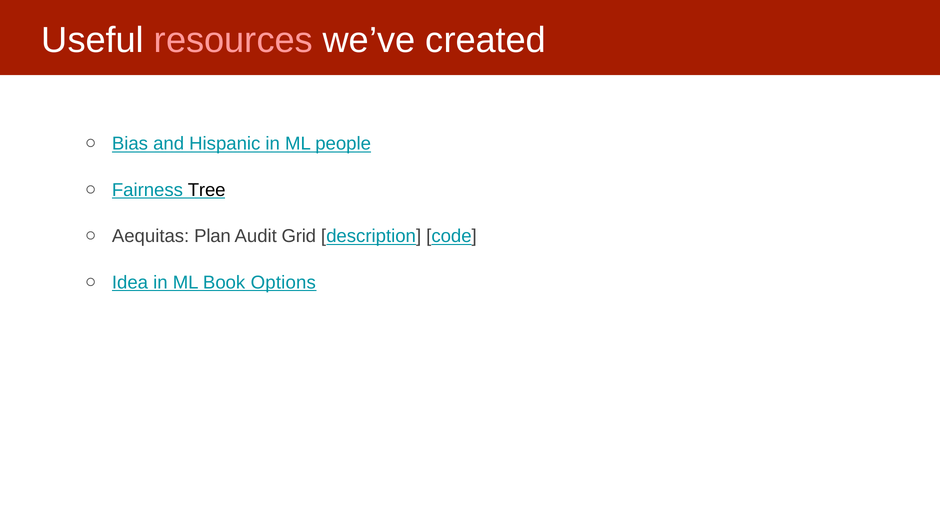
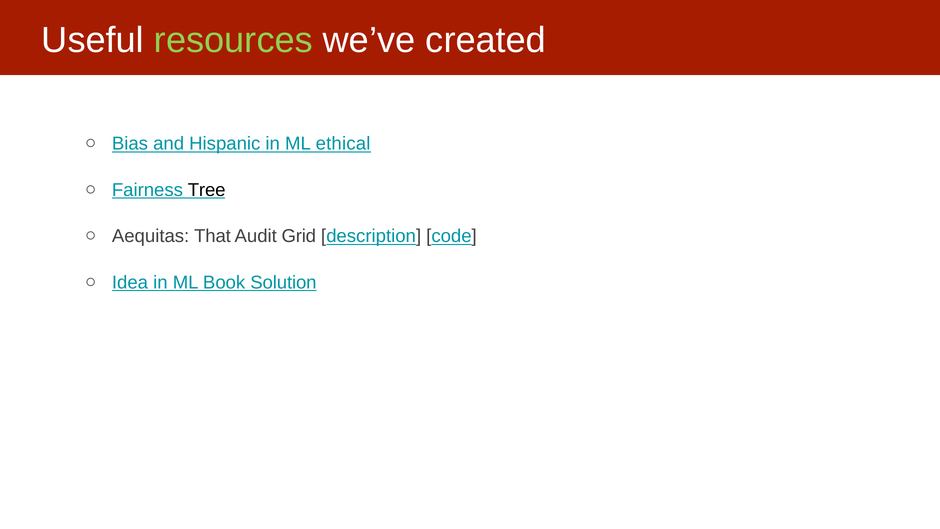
resources colour: pink -> light green
people: people -> ethical
Plan: Plan -> That
Options: Options -> Solution
